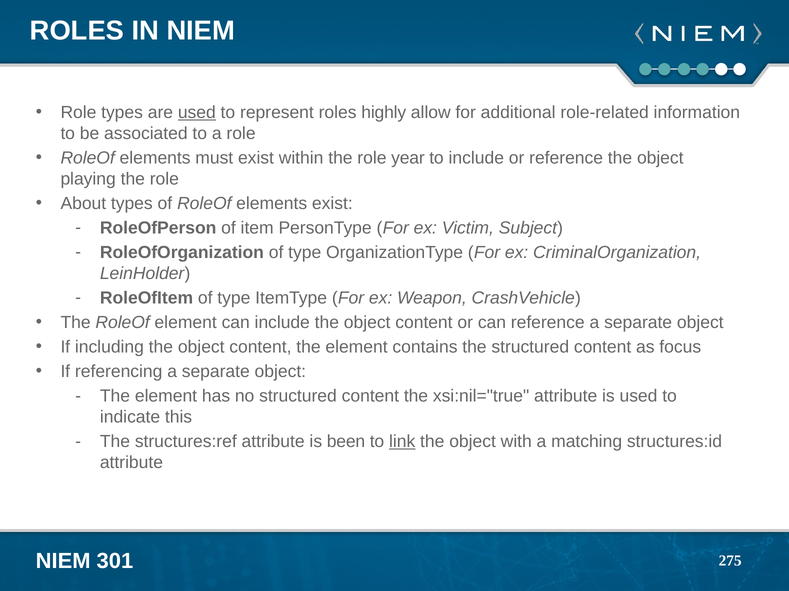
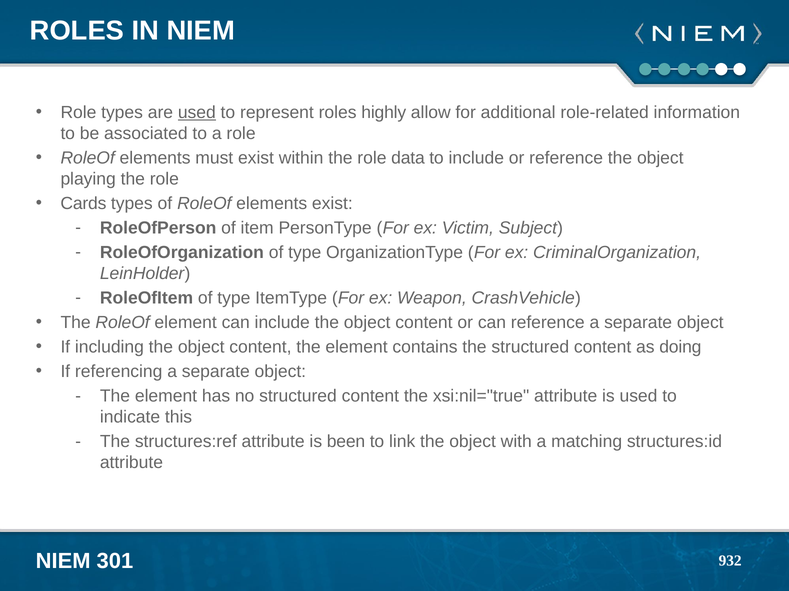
year: year -> data
About: About -> Cards
focus: focus -> doing
link underline: present -> none
275: 275 -> 932
